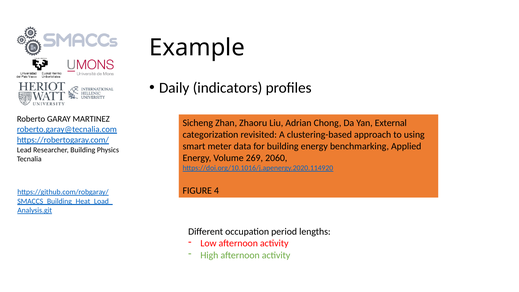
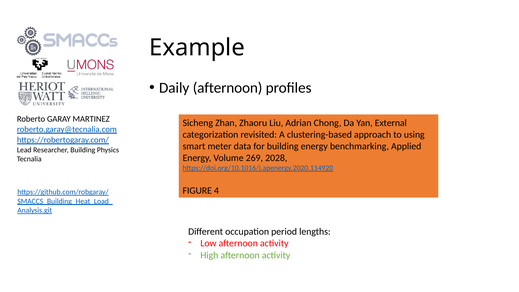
Daily indicators: indicators -> afternoon
2060: 2060 -> 2028
